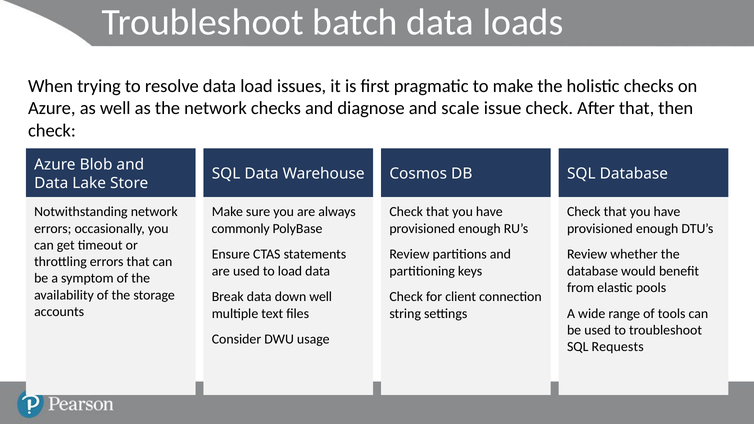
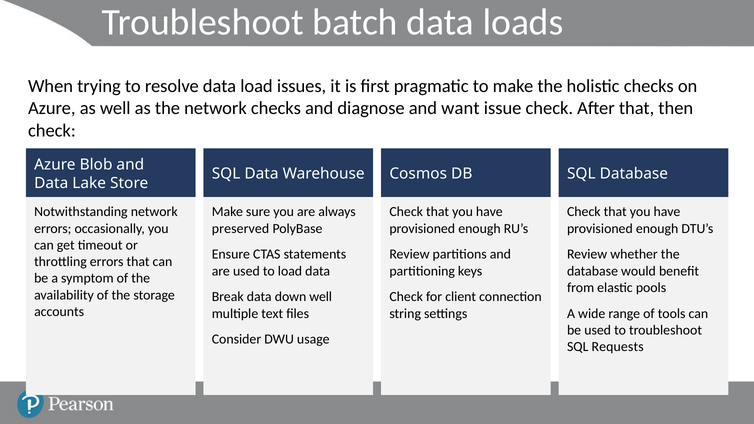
scale: scale -> want
commonly: commonly -> preserved
